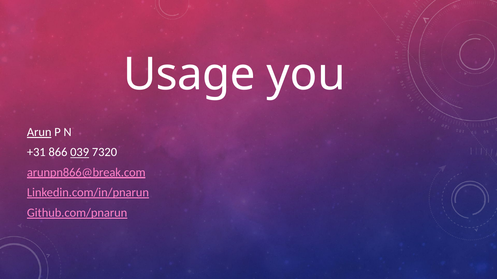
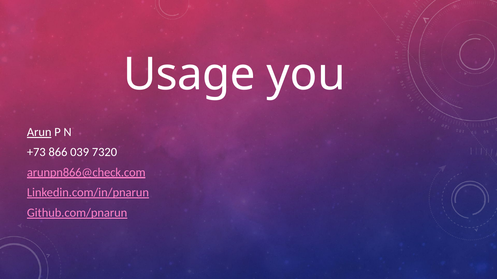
+31: +31 -> +73
039 underline: present -> none
arunpn866@break.com: arunpn866@break.com -> arunpn866@check.com
